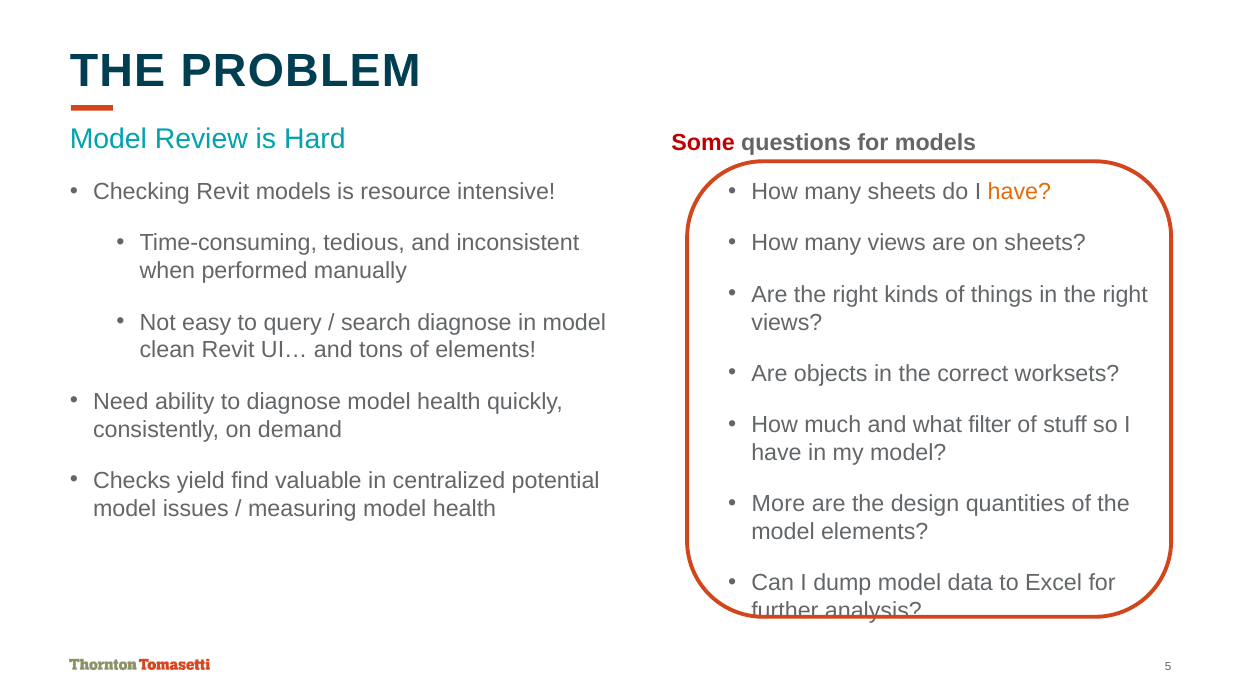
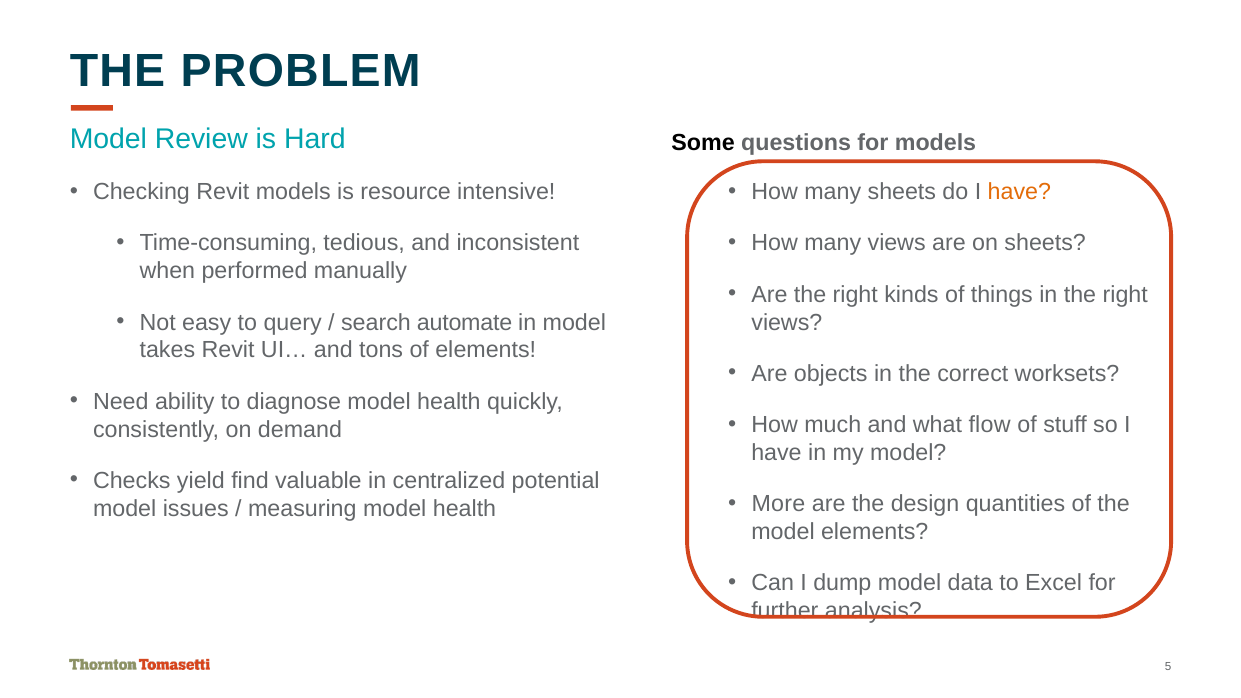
Some colour: red -> black
search diagnose: diagnose -> automate
clean: clean -> takes
filter: filter -> flow
